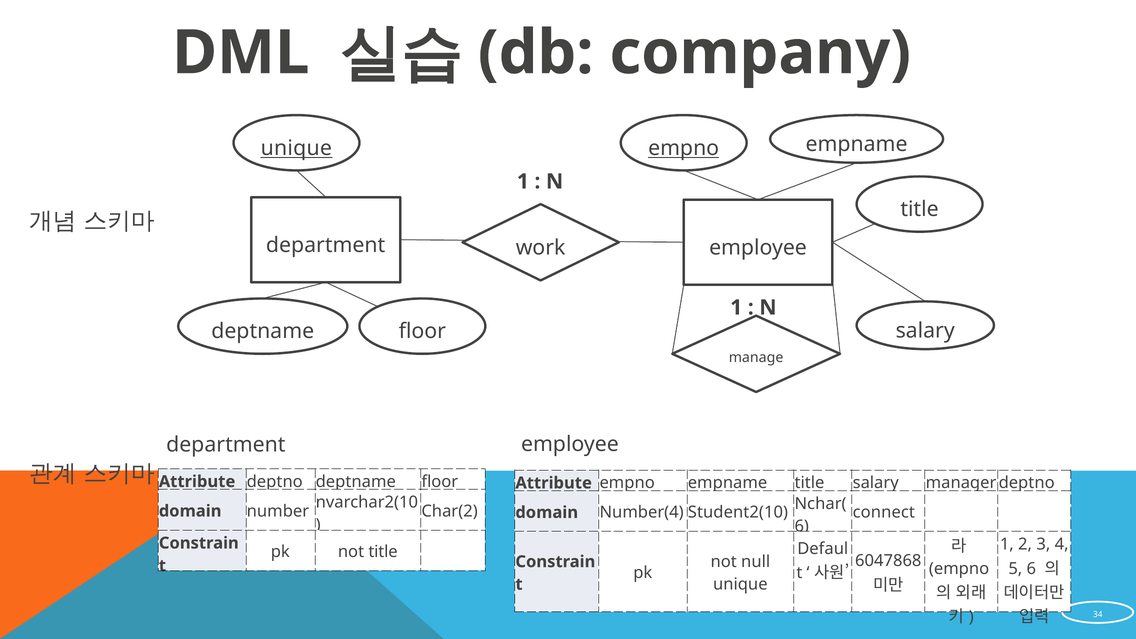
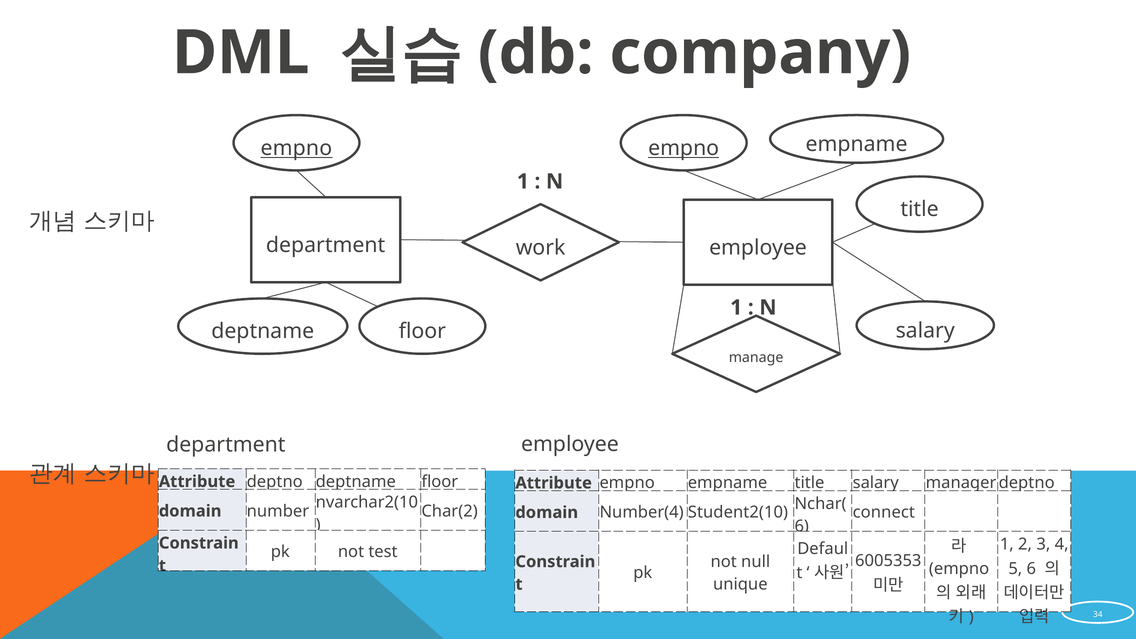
unique at (296, 148): unique -> empno
not title: title -> test
6047868: 6047868 -> 6005353
